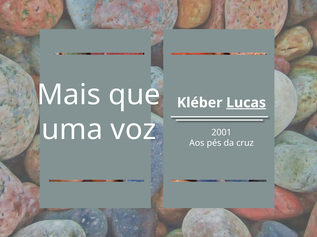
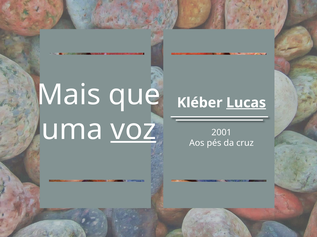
voz underline: none -> present
